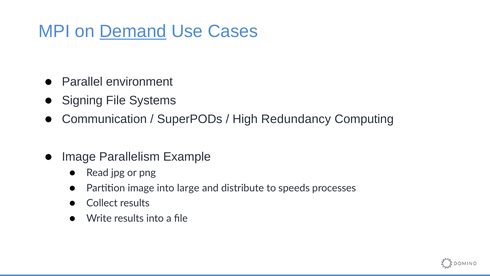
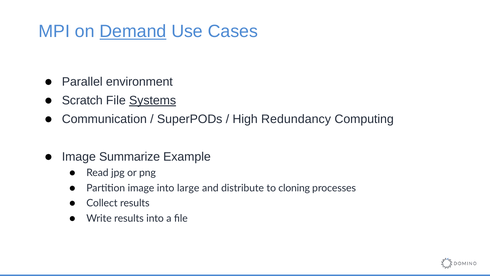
Signing: Signing -> Scratch
Systems underline: none -> present
Parallelism: Parallelism -> Summarize
speeds: speeds -> cloning
